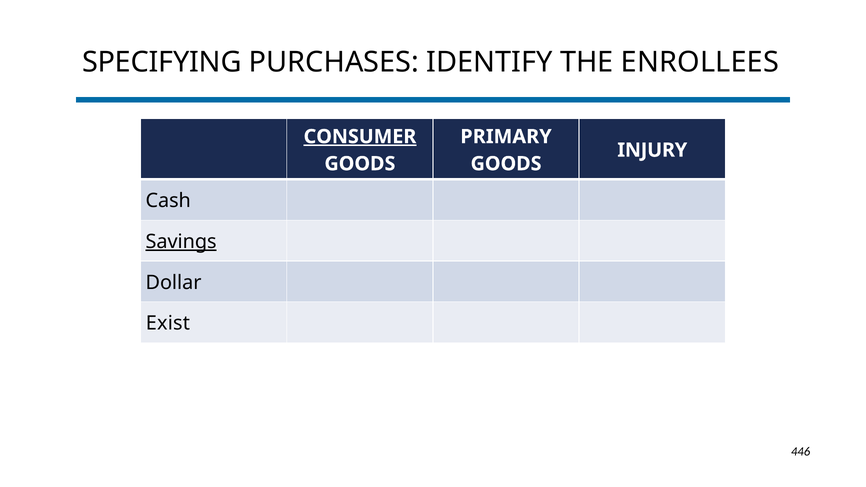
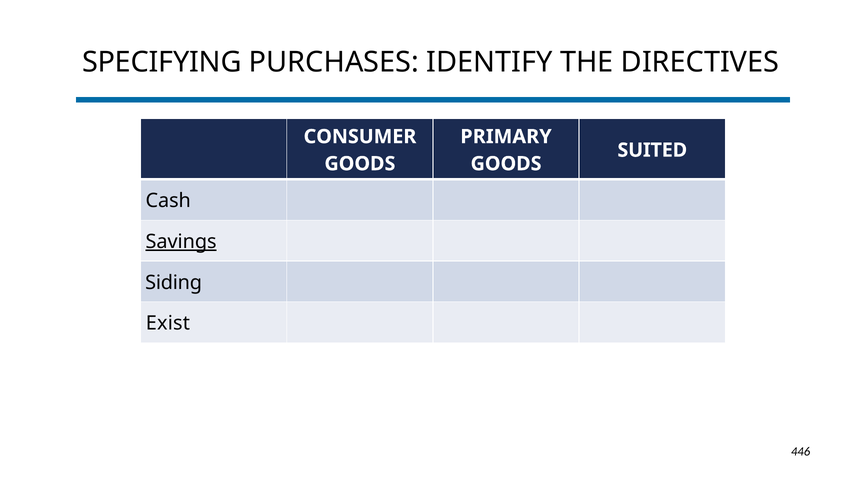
ENROLLEES: ENROLLEES -> DIRECTIVES
CONSUMER underline: present -> none
INJURY: INJURY -> SUITED
Dollar: Dollar -> Siding
